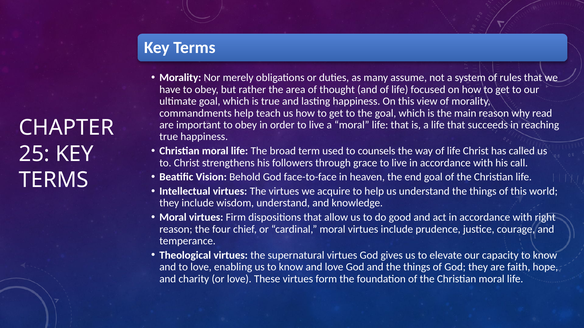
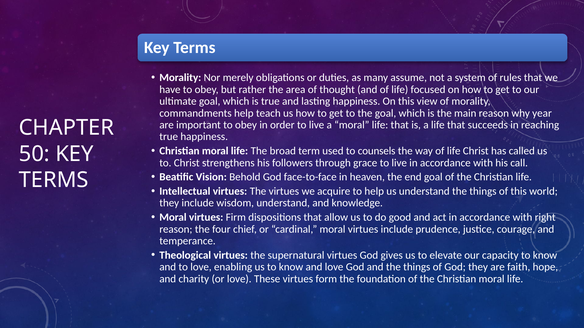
read: read -> year
25: 25 -> 50
